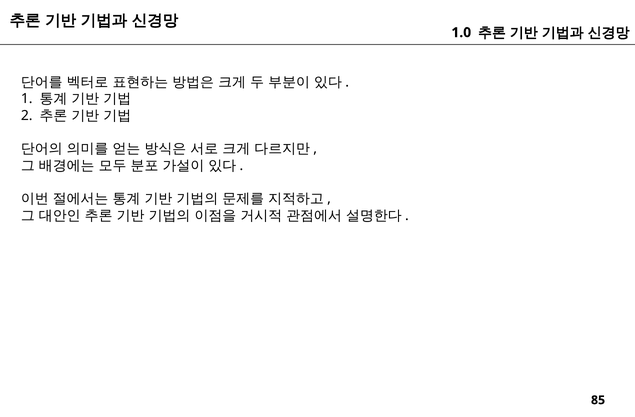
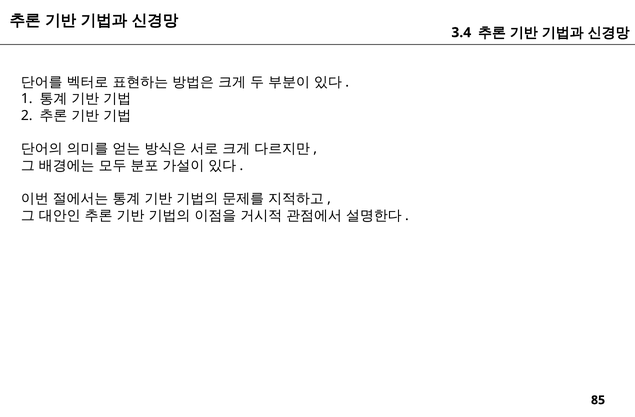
1.0: 1.0 -> 3.4
